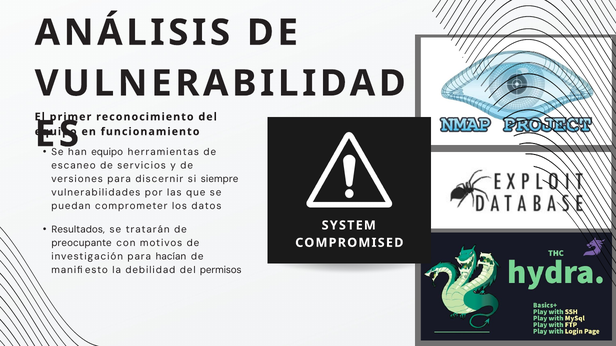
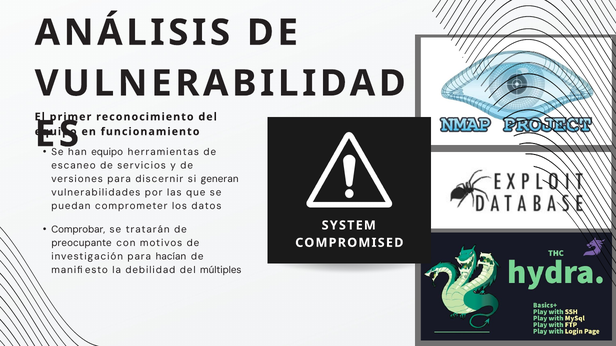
siempre: siempre -> generan
Resultados: Resultados -> Comprobar
permisos: permisos -> múltiples
